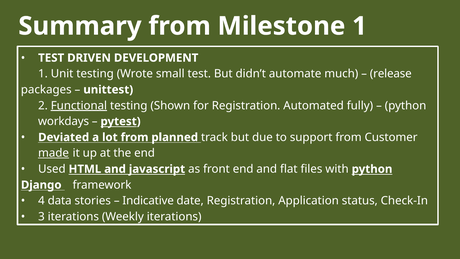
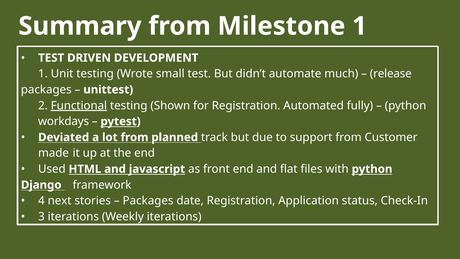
made underline: present -> none
data: data -> next
Indicative at (148, 201): Indicative -> Packages
